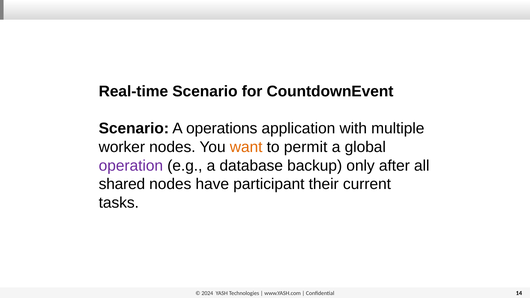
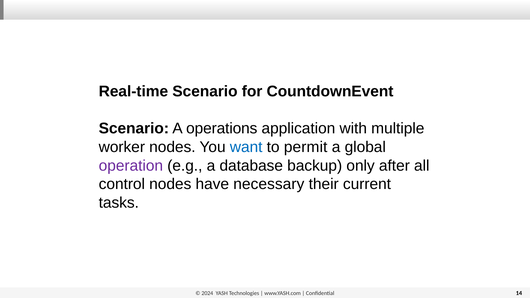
want colour: orange -> blue
shared: shared -> control
participant: participant -> necessary
